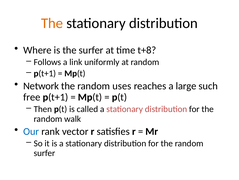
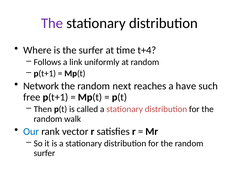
The at (52, 23) colour: orange -> purple
t+8: t+8 -> t+4
uses: uses -> next
large: large -> have
